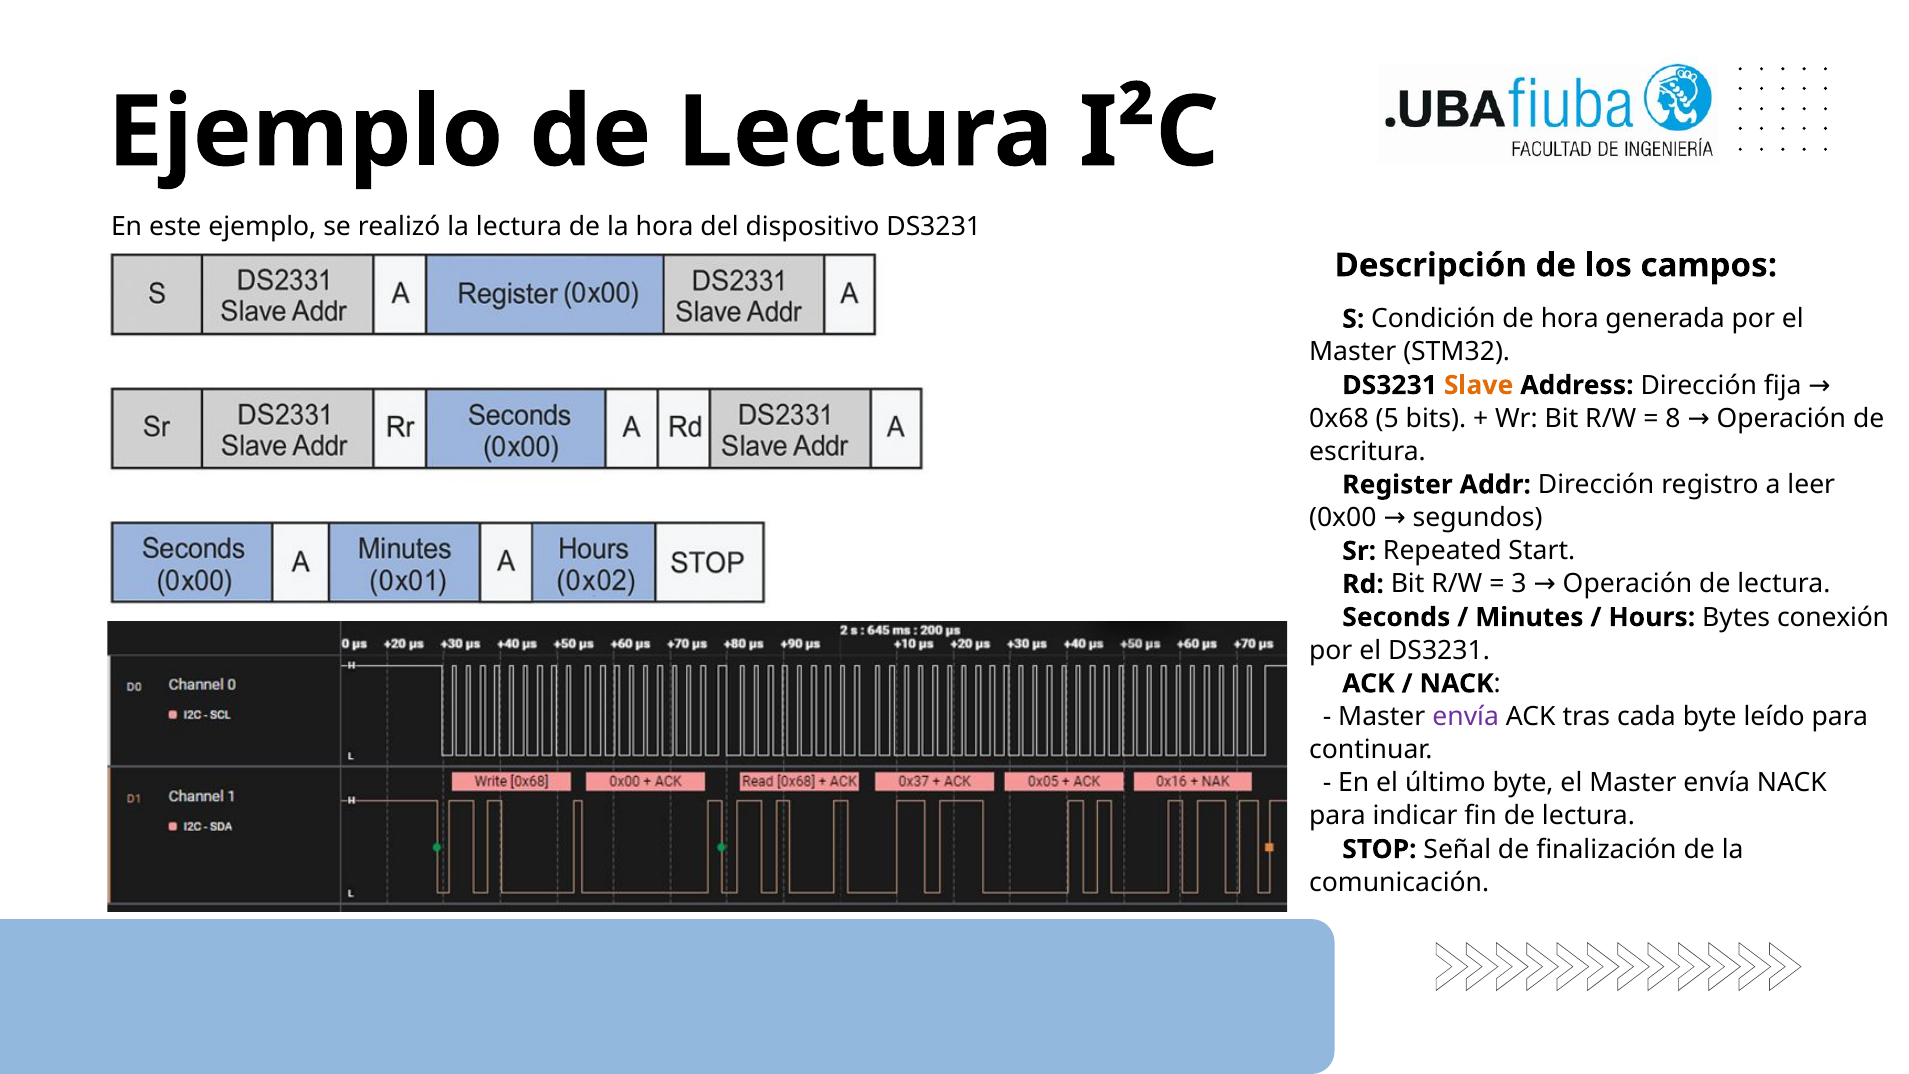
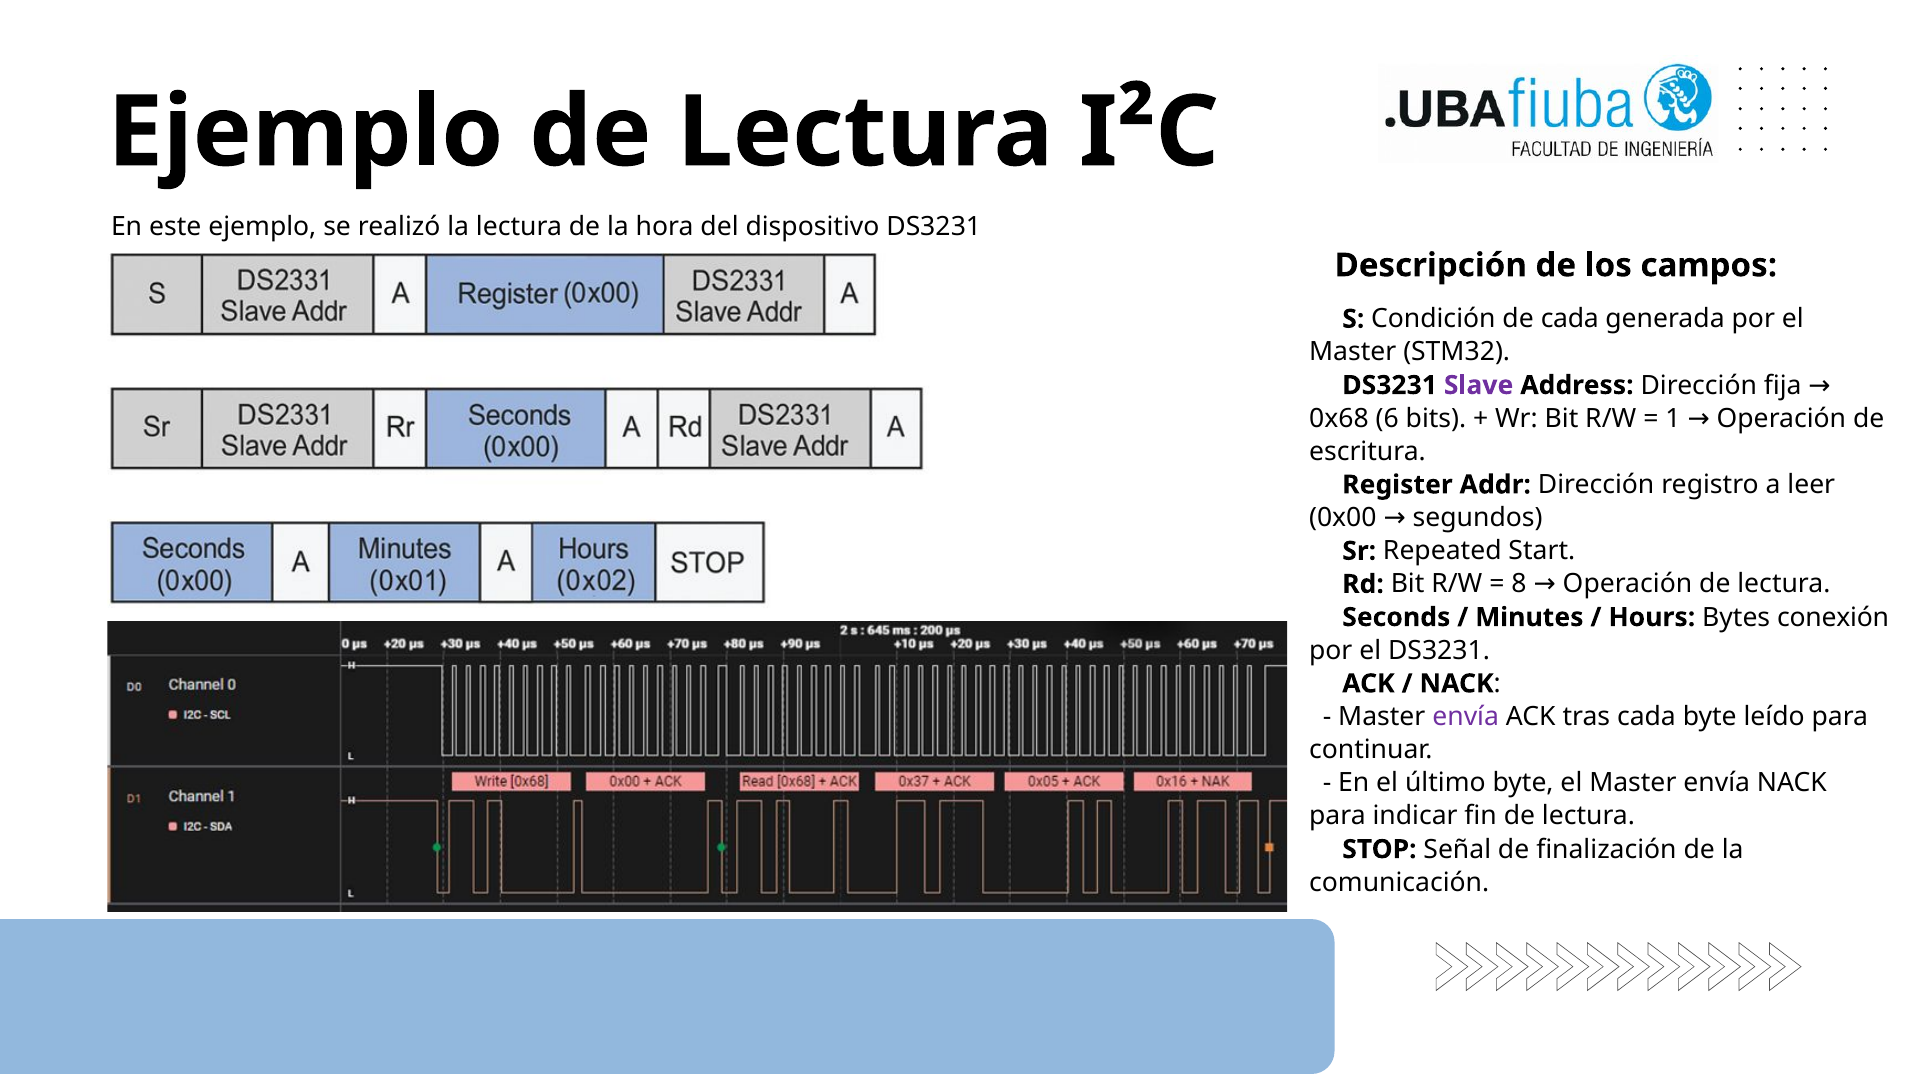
de hora: hora -> cada
Slave colour: orange -> purple
5: 5 -> 6
8: 8 -> 1
3: 3 -> 8
